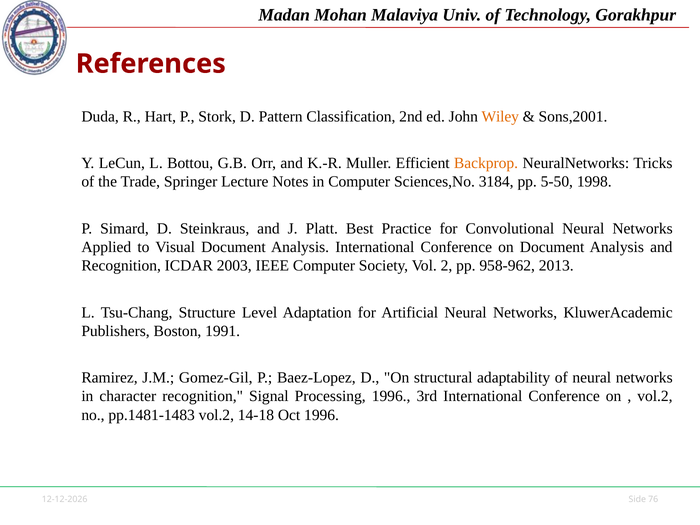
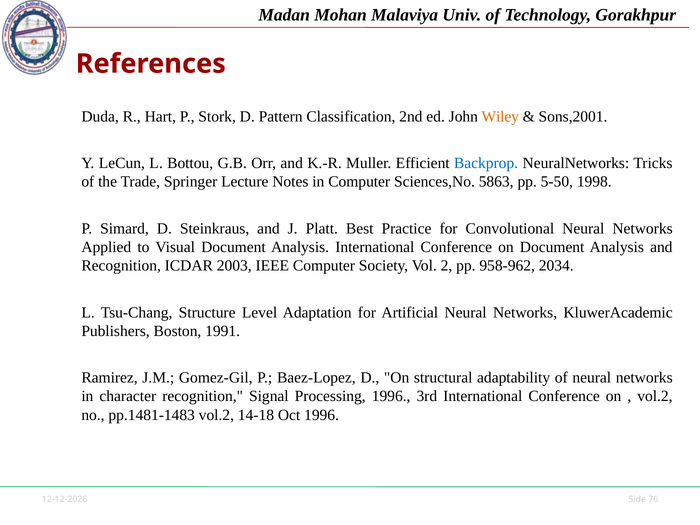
Backprop colour: orange -> blue
3184: 3184 -> 5863
2013: 2013 -> 2034
